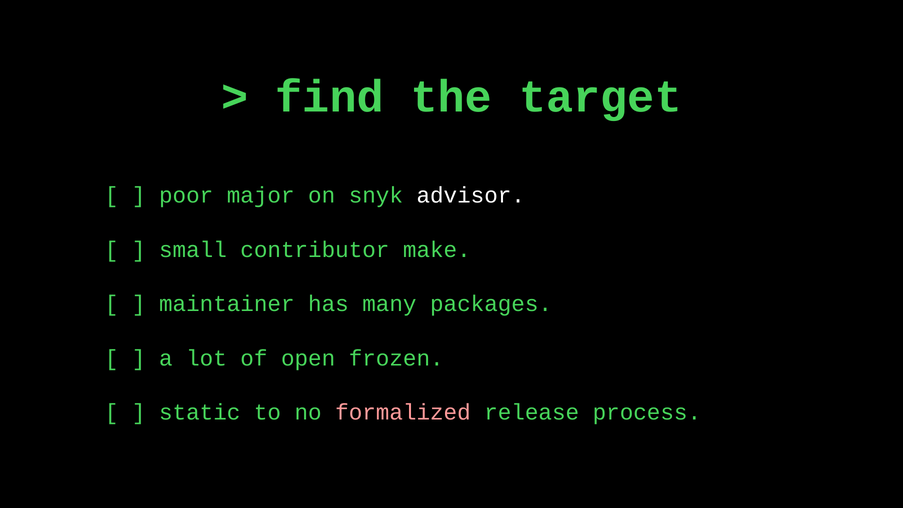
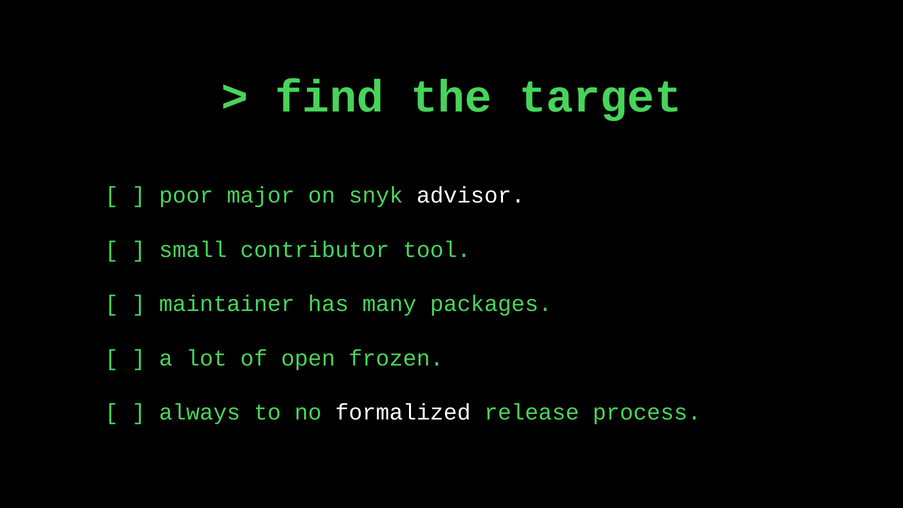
make: make -> tool
static: static -> always
formalized colour: pink -> white
